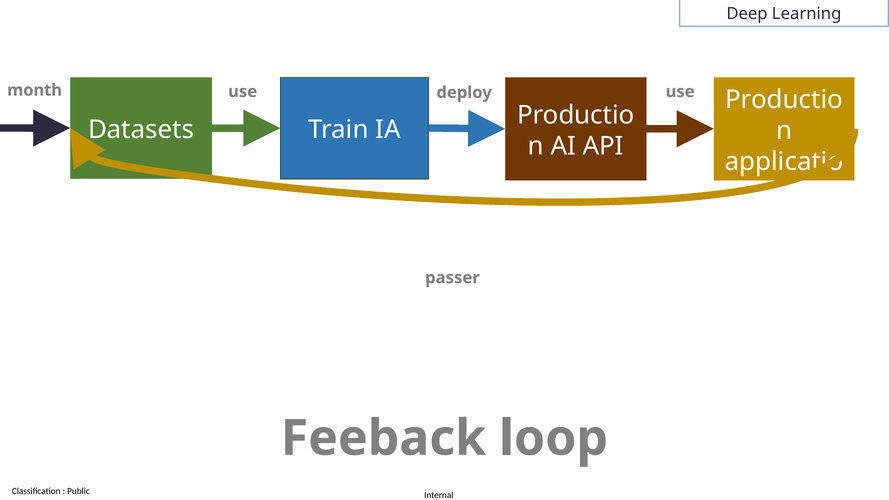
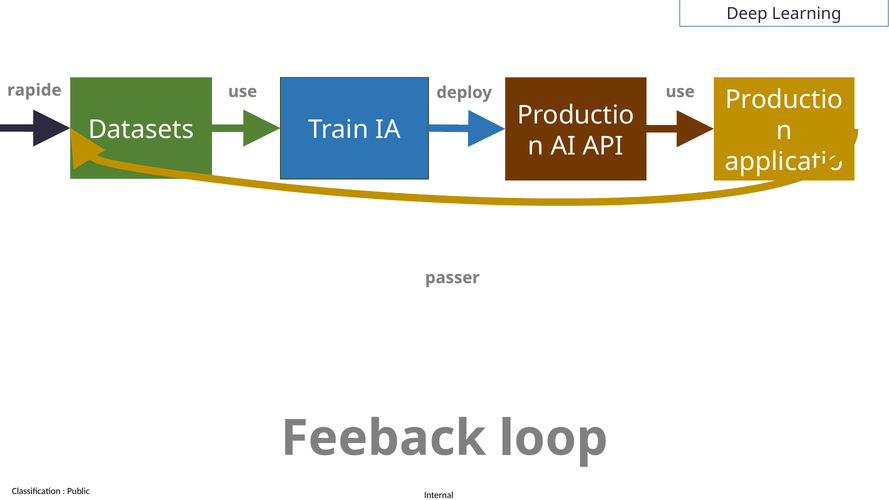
month: month -> rapide
